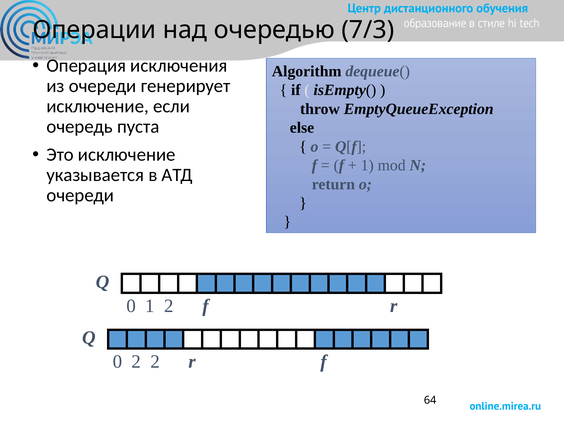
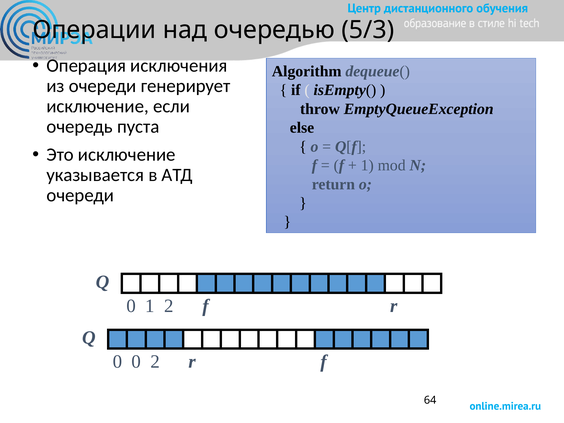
7/3: 7/3 -> 5/3
0 2: 2 -> 0
